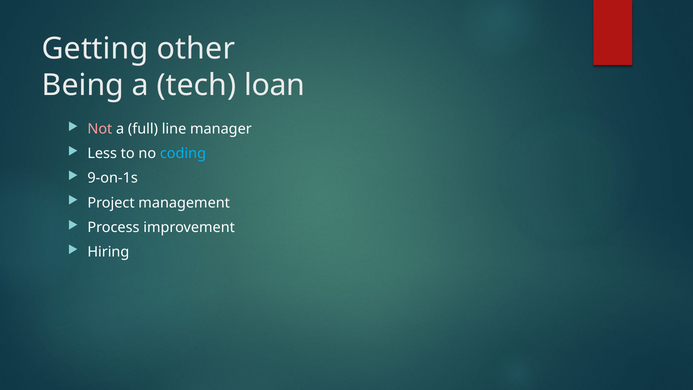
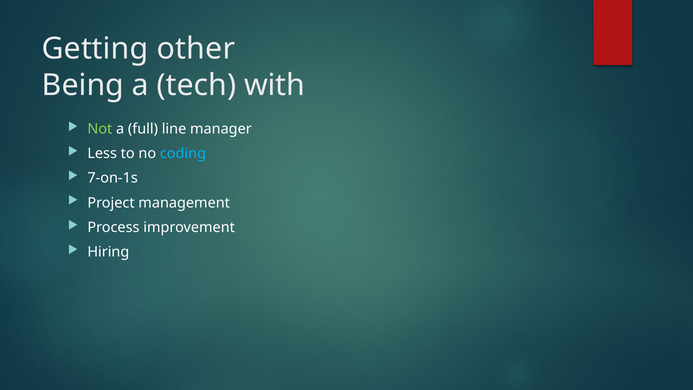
loan: loan -> with
Not colour: pink -> light green
9-on-1s: 9-on-1s -> 7-on-1s
